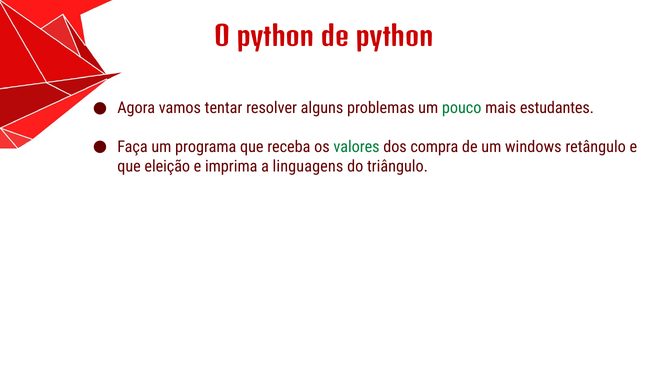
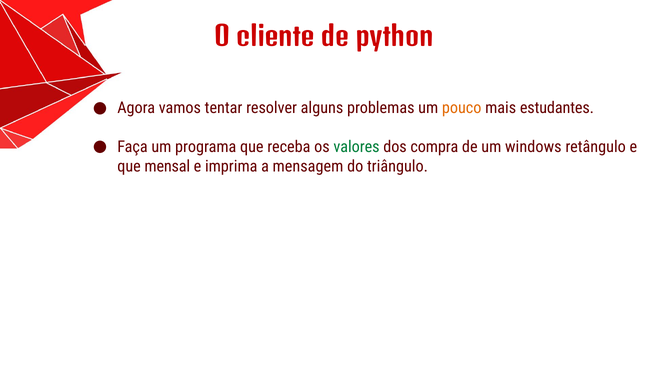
O python: python -> cliente
pouco colour: green -> orange
eleição: eleição -> mensal
linguagens: linguagens -> mensagem
